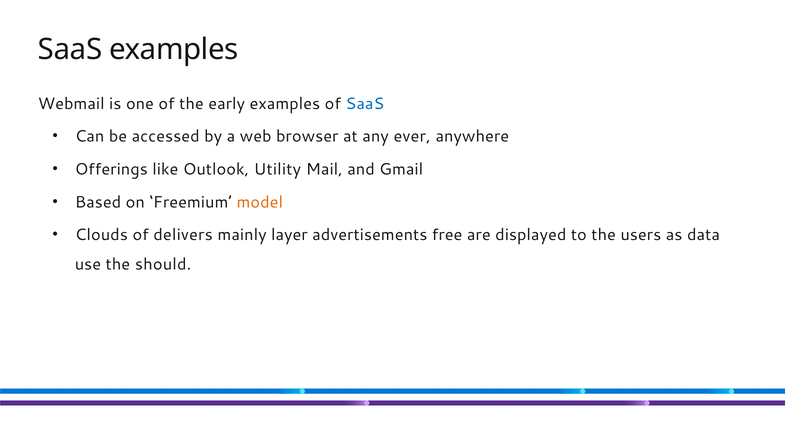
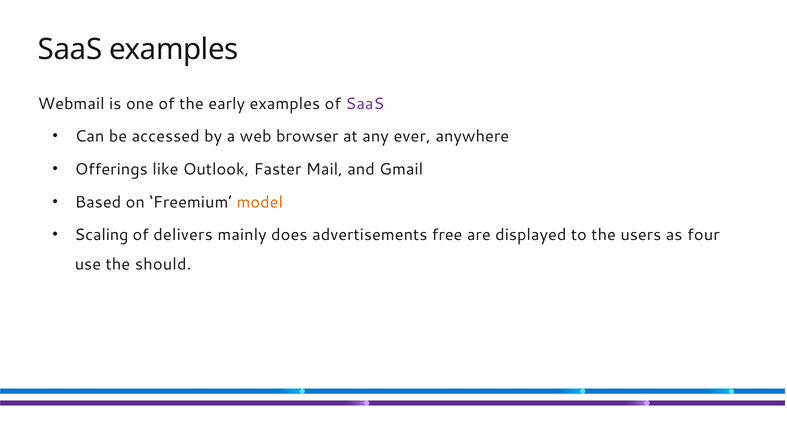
SaaS at (365, 104) colour: blue -> purple
Utility: Utility -> Faster
Clouds: Clouds -> Scaling
layer: layer -> does
data: data -> four
